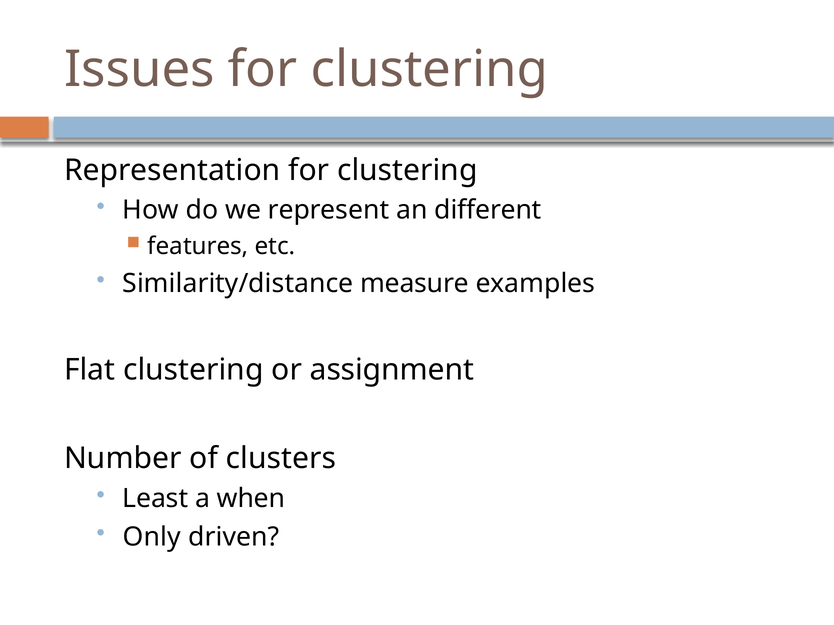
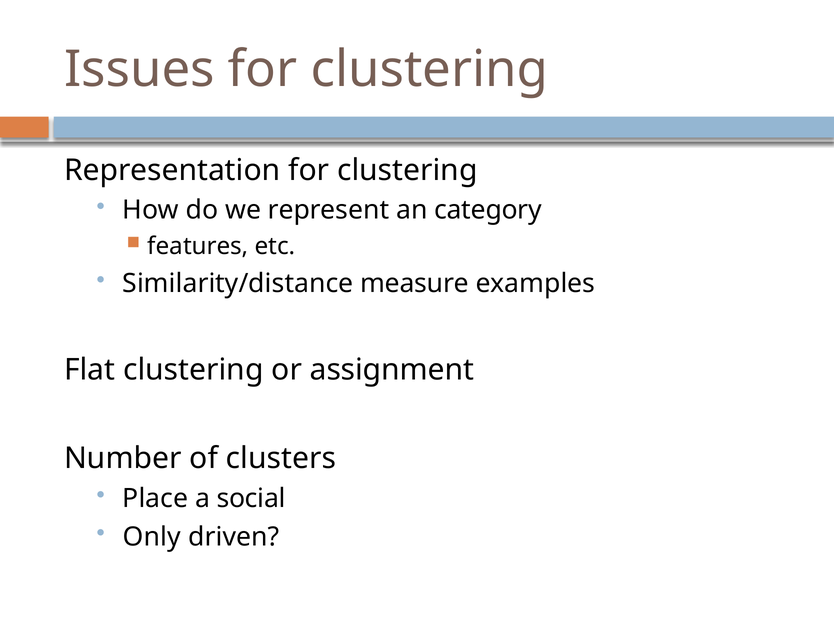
different: different -> category
Least: Least -> Place
when: when -> social
